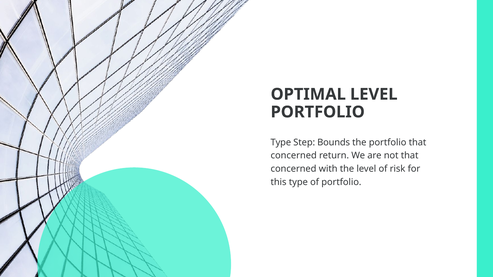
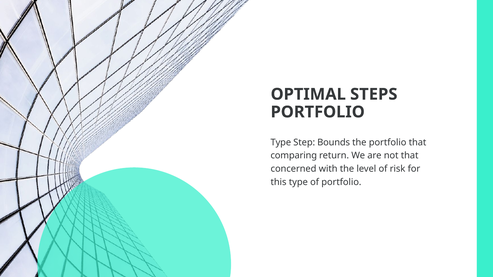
OPTIMAL LEVEL: LEVEL -> STEPS
concerned at (294, 156): concerned -> comparing
